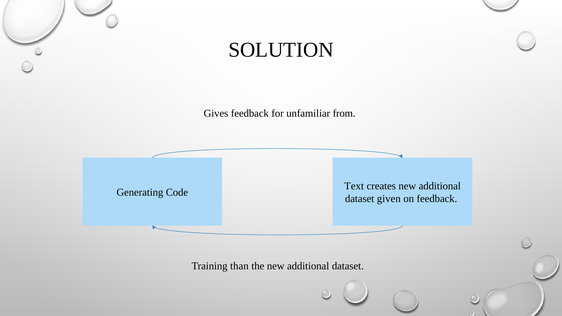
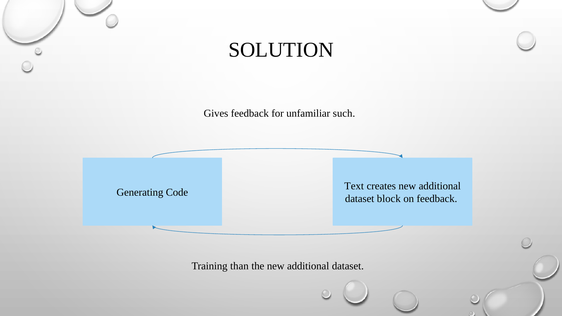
from: from -> such
given: given -> block
